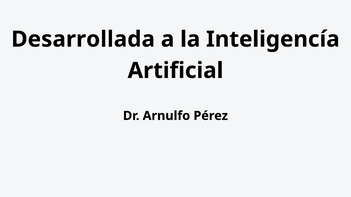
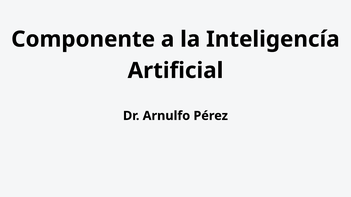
Desarrollada: Desarrollada -> Componente
